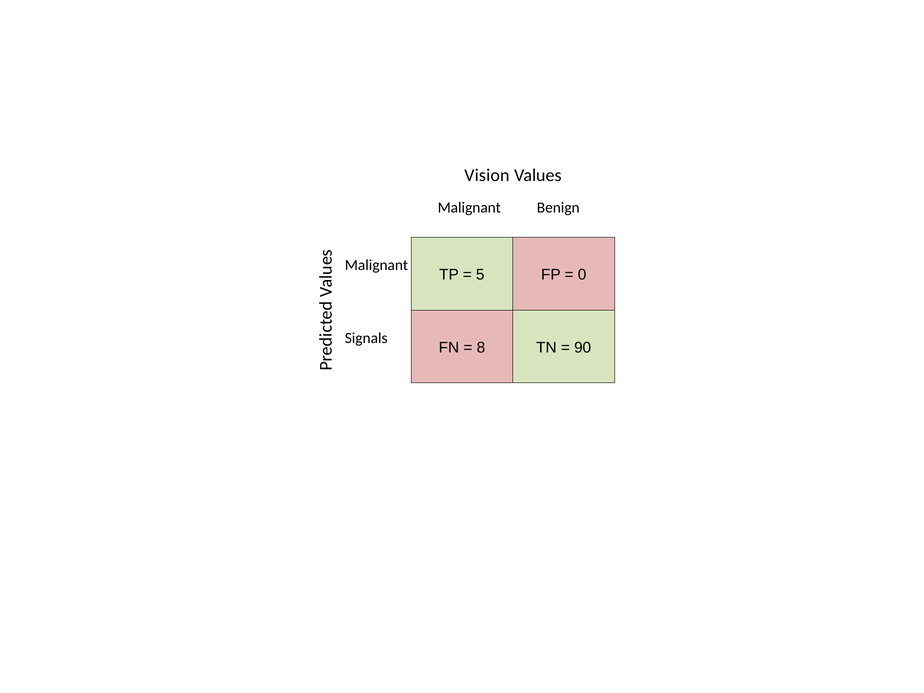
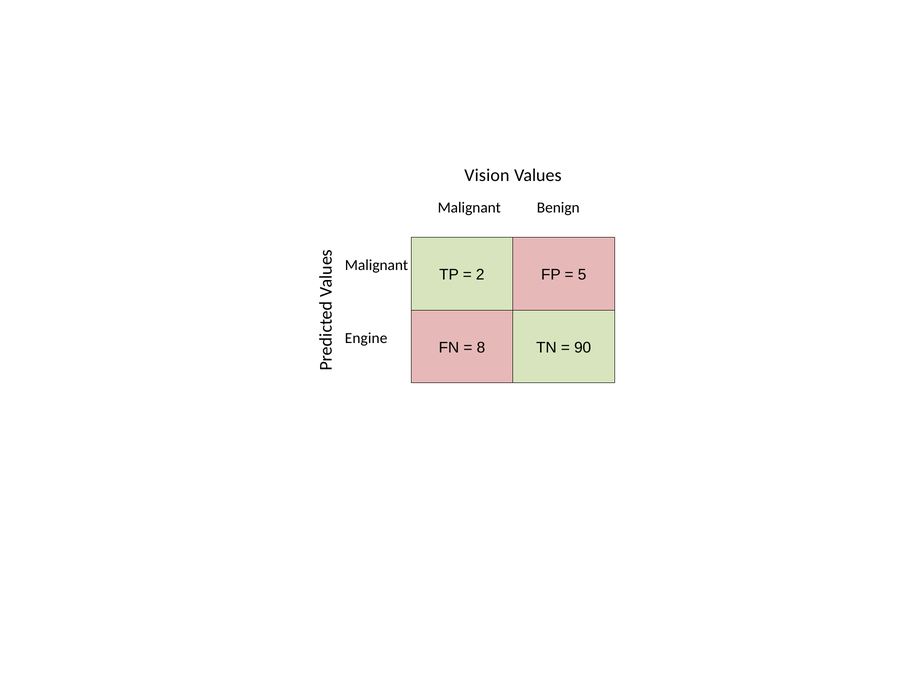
5: 5 -> 2
0: 0 -> 5
Signals: Signals -> Engine
